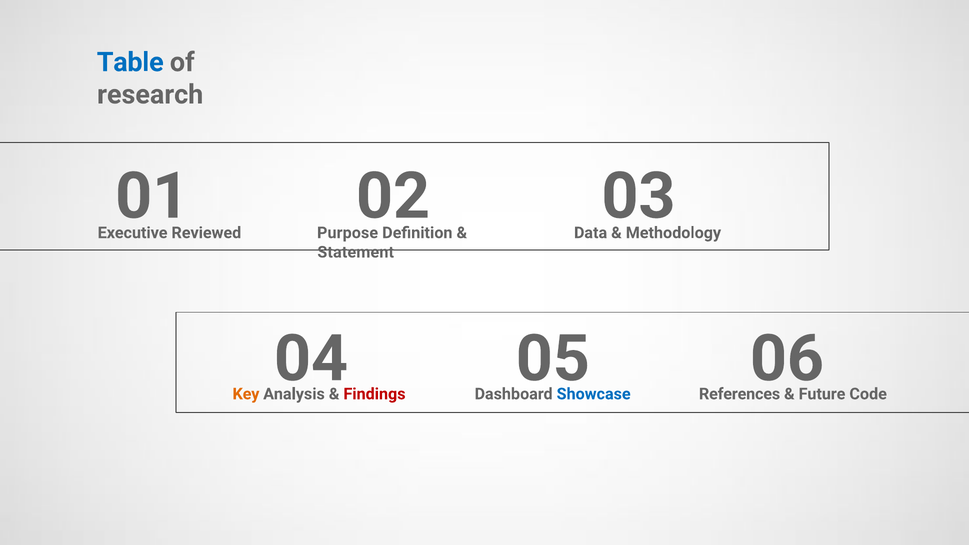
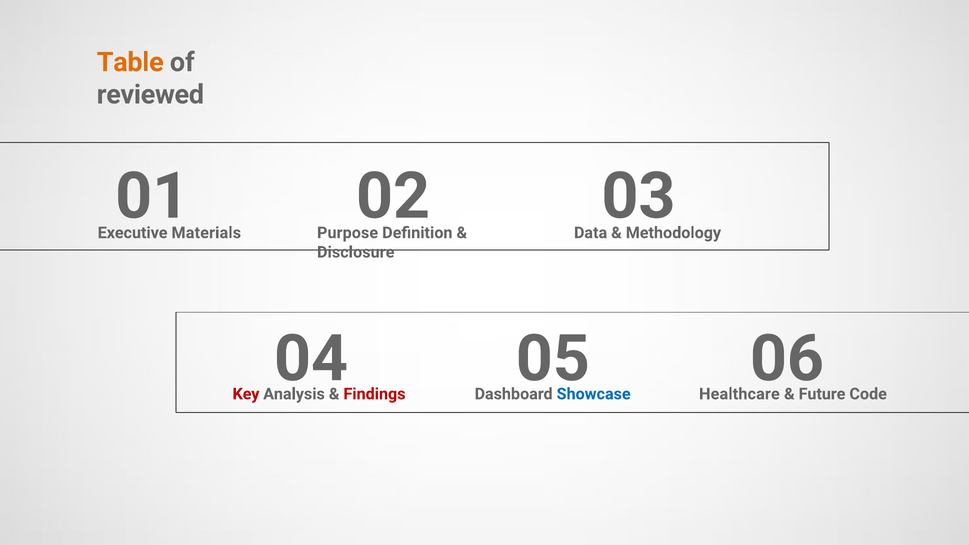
Table colour: blue -> orange
research: research -> reviewed
Reviewed: Reviewed -> Materials
Statement: Statement -> Disclosure
References: References -> Healthcare
Key colour: orange -> red
